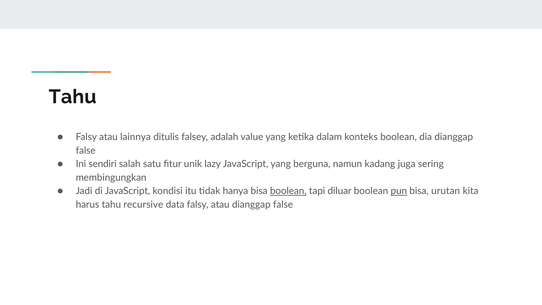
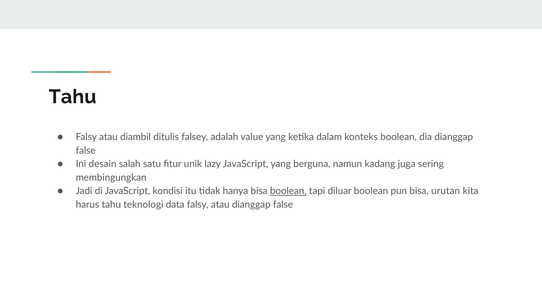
lainnya: lainnya -> diambil
sendiri: sendiri -> desain
pun underline: present -> none
recursive: recursive -> teknologi
